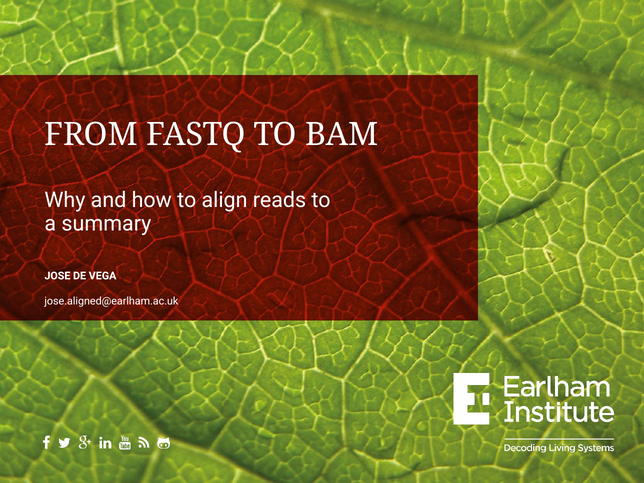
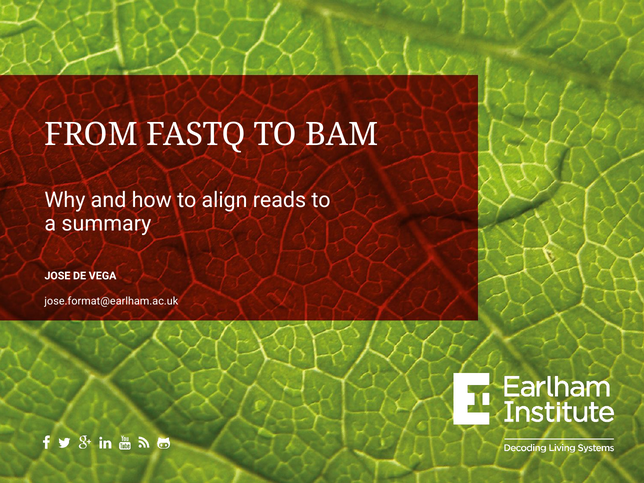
jose.aligned@earlham.ac.uk: jose.aligned@earlham.ac.uk -> jose.format@earlham.ac.uk
